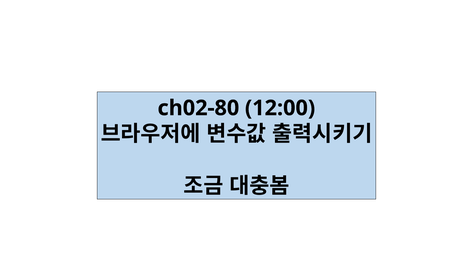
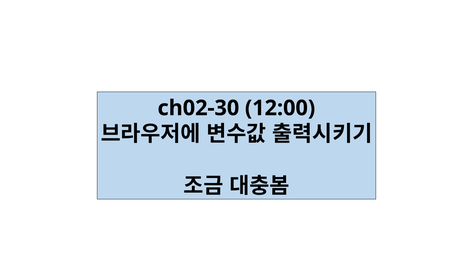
ch02-80: ch02-80 -> ch02-30
